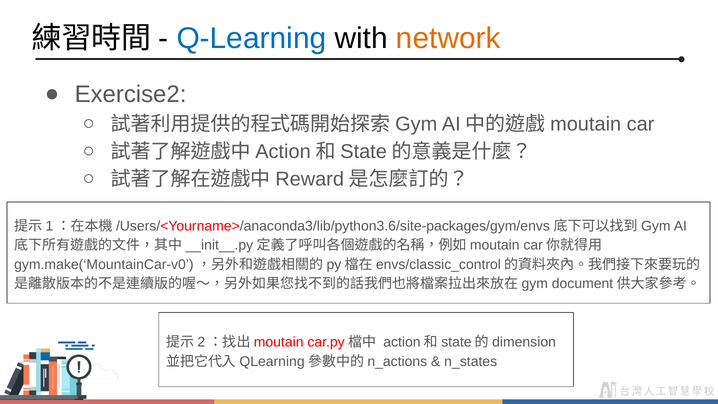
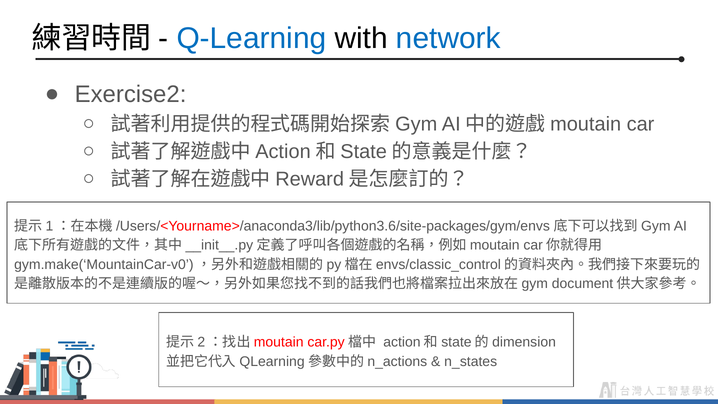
network colour: orange -> blue
